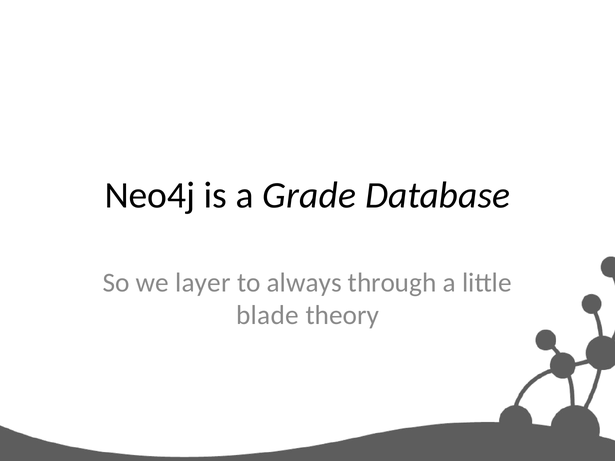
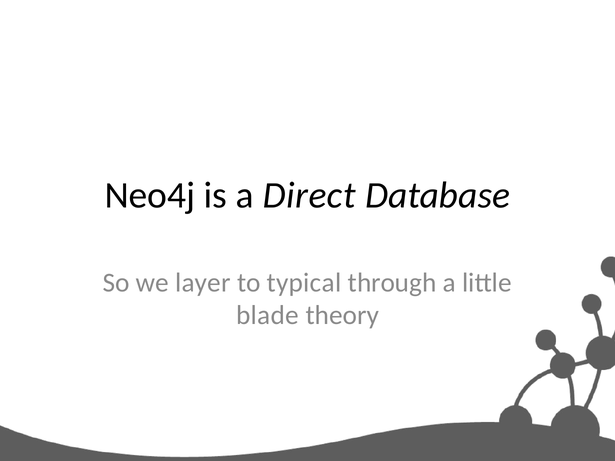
Grade: Grade -> Direct
always: always -> typical
